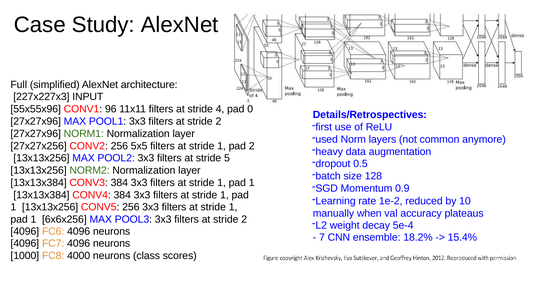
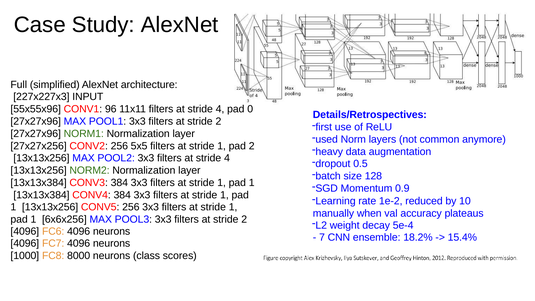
5 at (227, 158): 5 -> 4
4000: 4000 -> 8000
